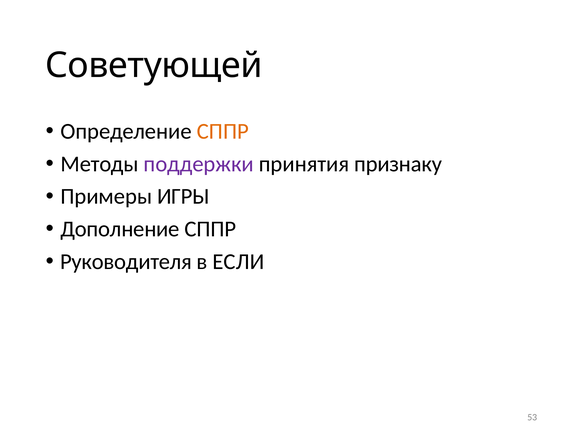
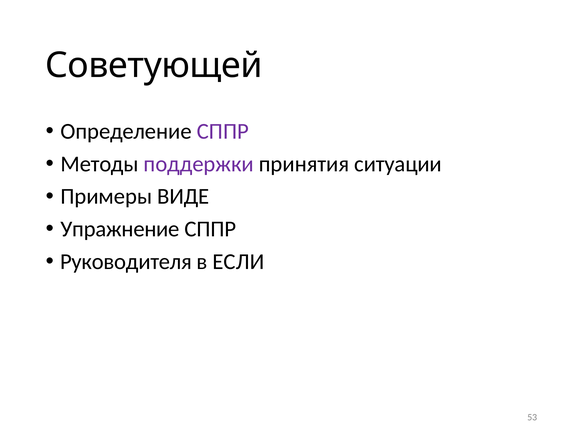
СППР at (223, 131) colour: orange -> purple
признаку: признаку -> ситуации
ИГРЫ: ИГРЫ -> ВИДЕ
Дополнение: Дополнение -> Упражнение
